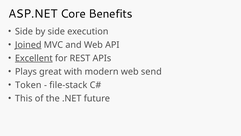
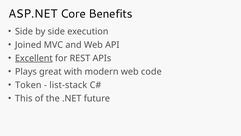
Joined underline: present -> none
send: send -> code
file-stack: file-stack -> list-stack
